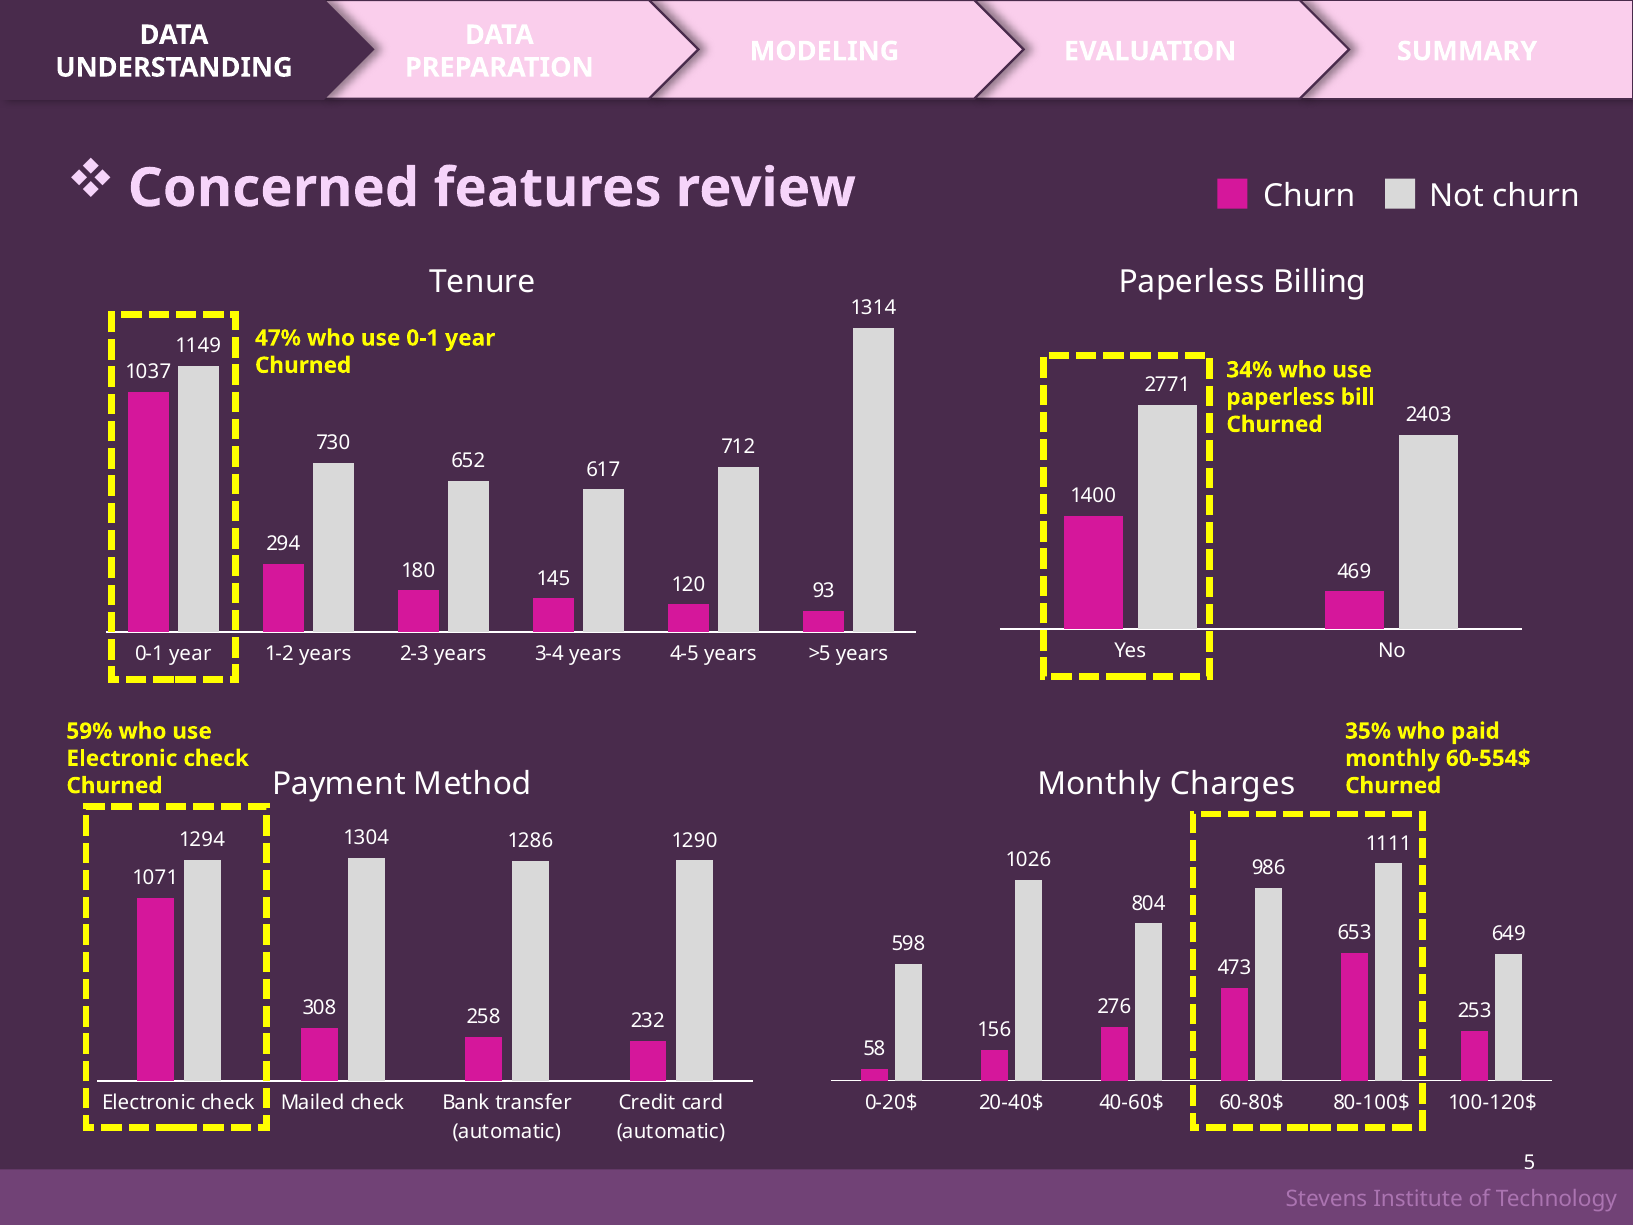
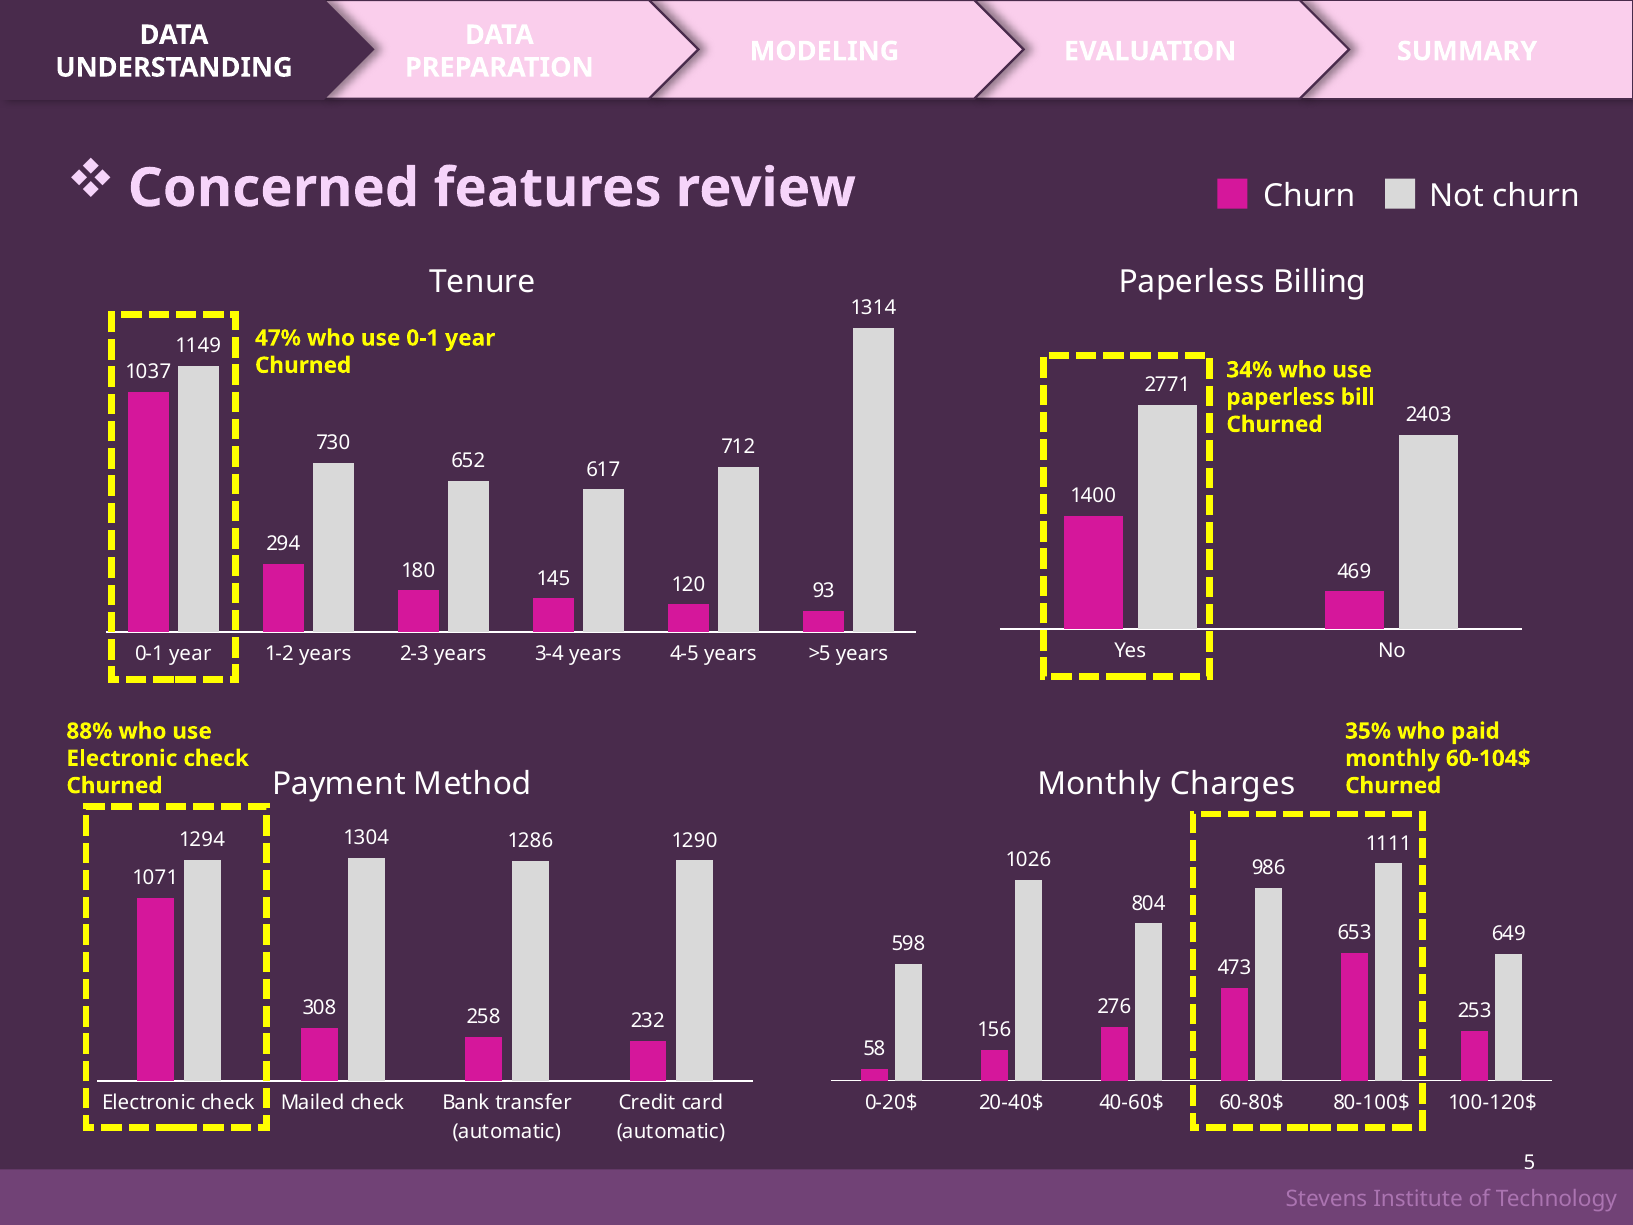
59%: 59% -> 88%
60-554$: 60-554$ -> 60-104$
